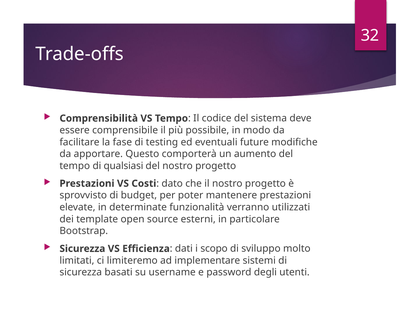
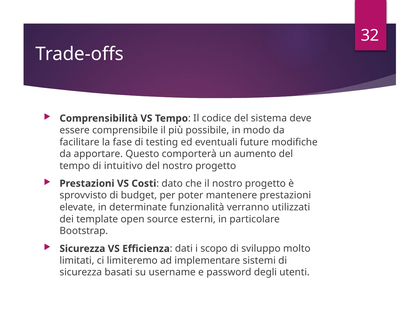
qualsiasi: qualsiasi -> intuitivo
